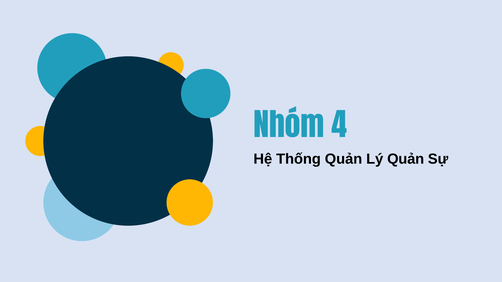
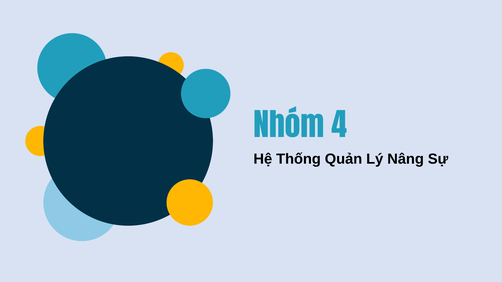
Lý Quản: Quản -> Nâng
